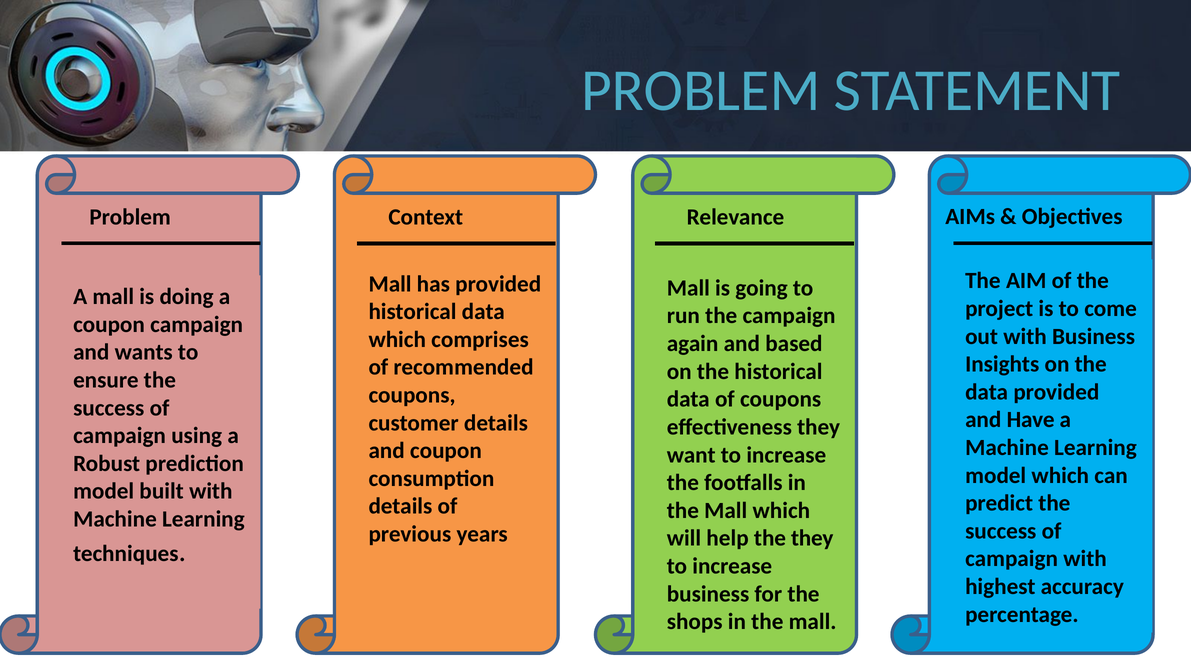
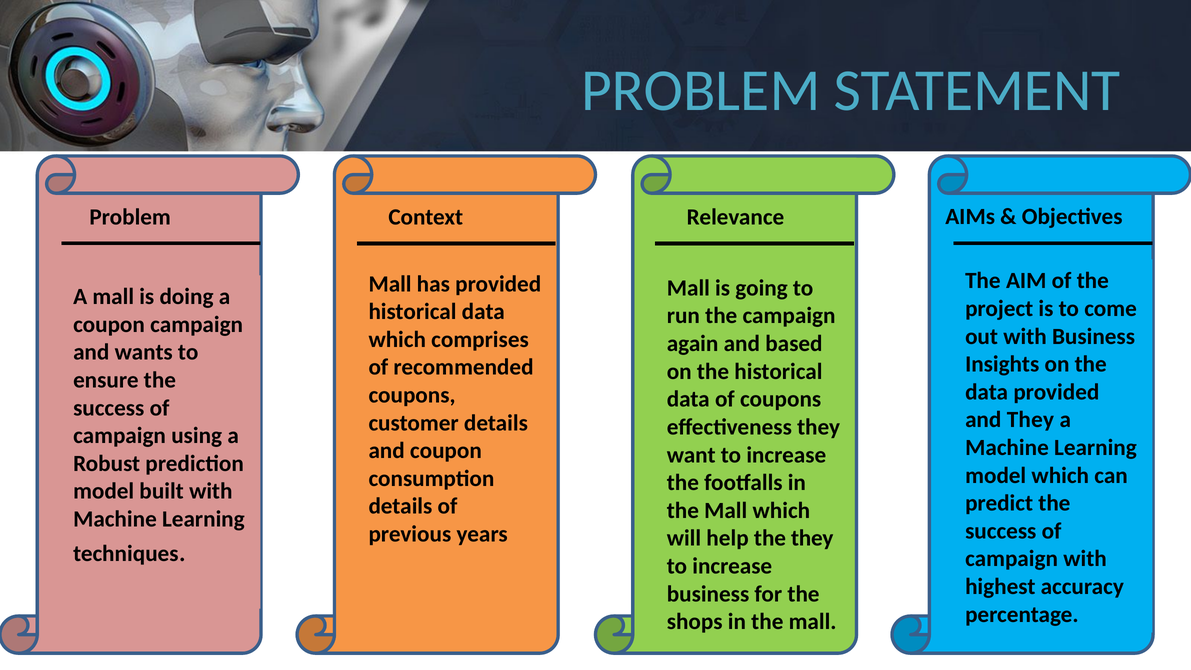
and Have: Have -> They
